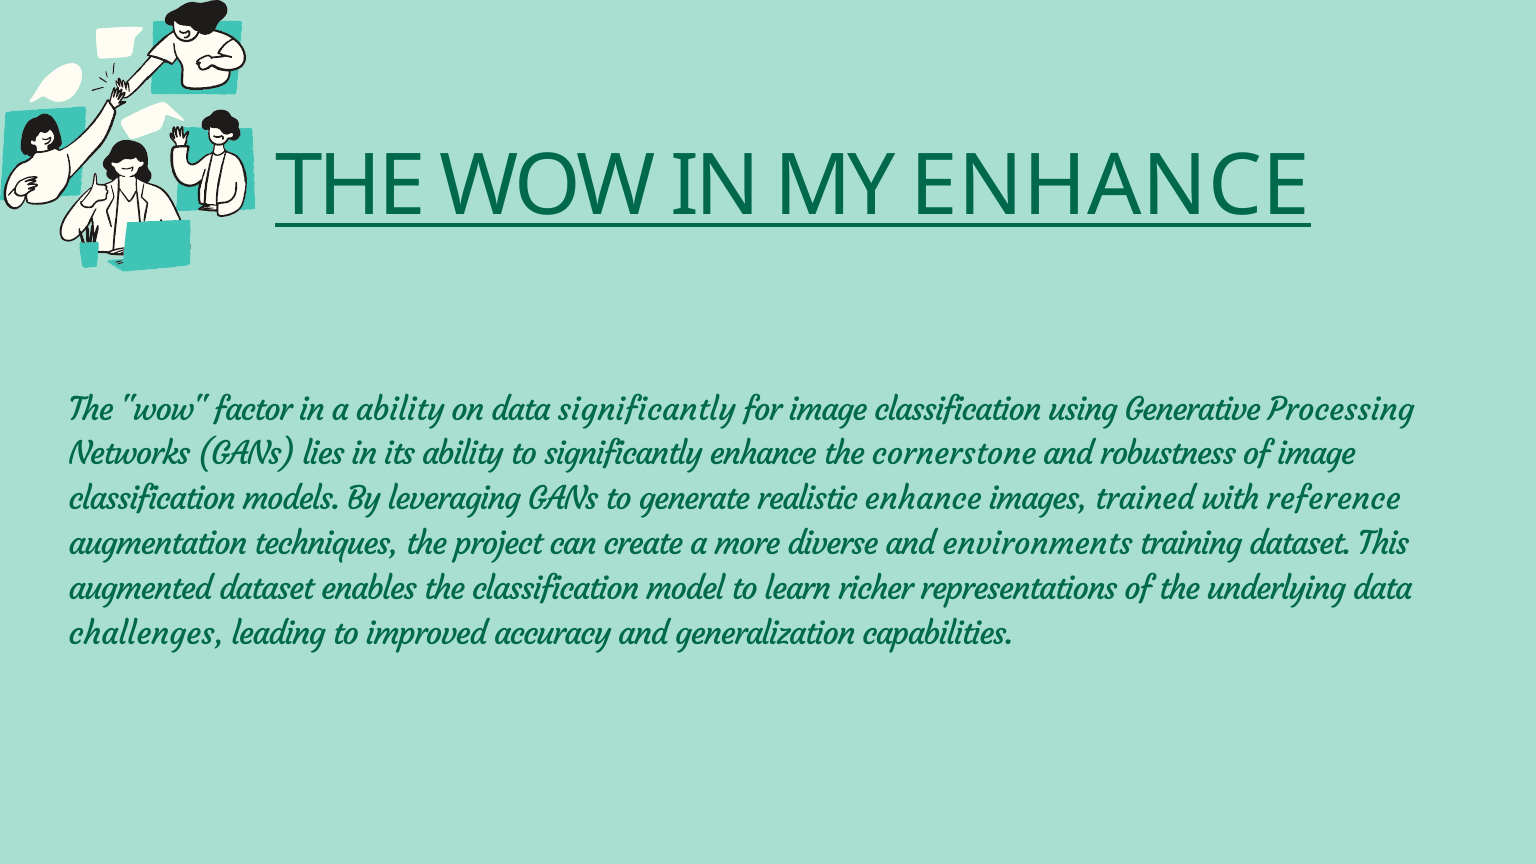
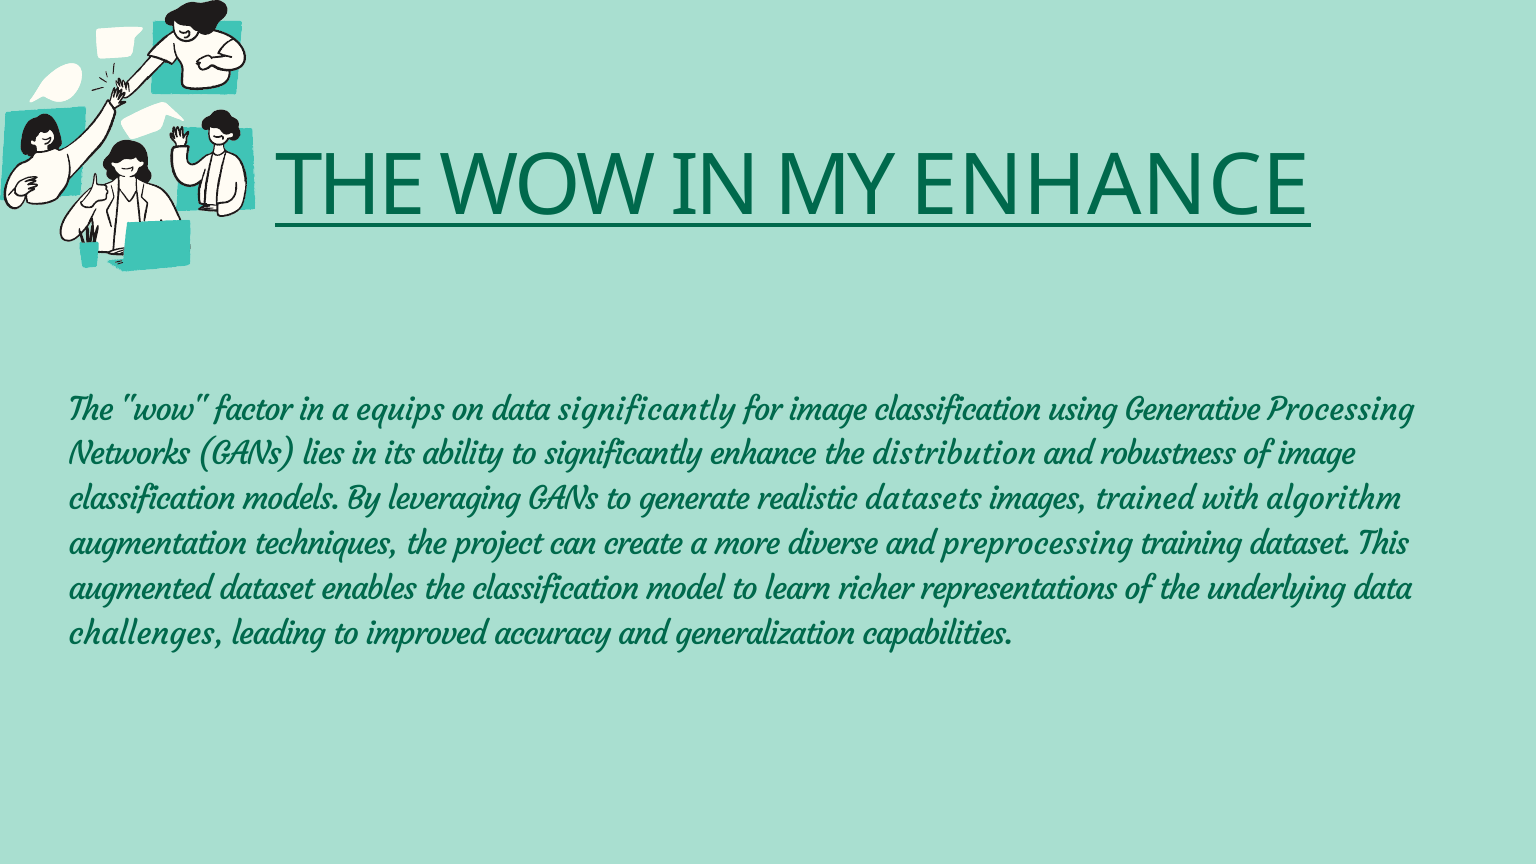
a ability: ability -> equips
cornerstone: cornerstone -> distribution
realistic enhance: enhance -> datasets
reference: reference -> algorithm
environments: environments -> preprocessing
